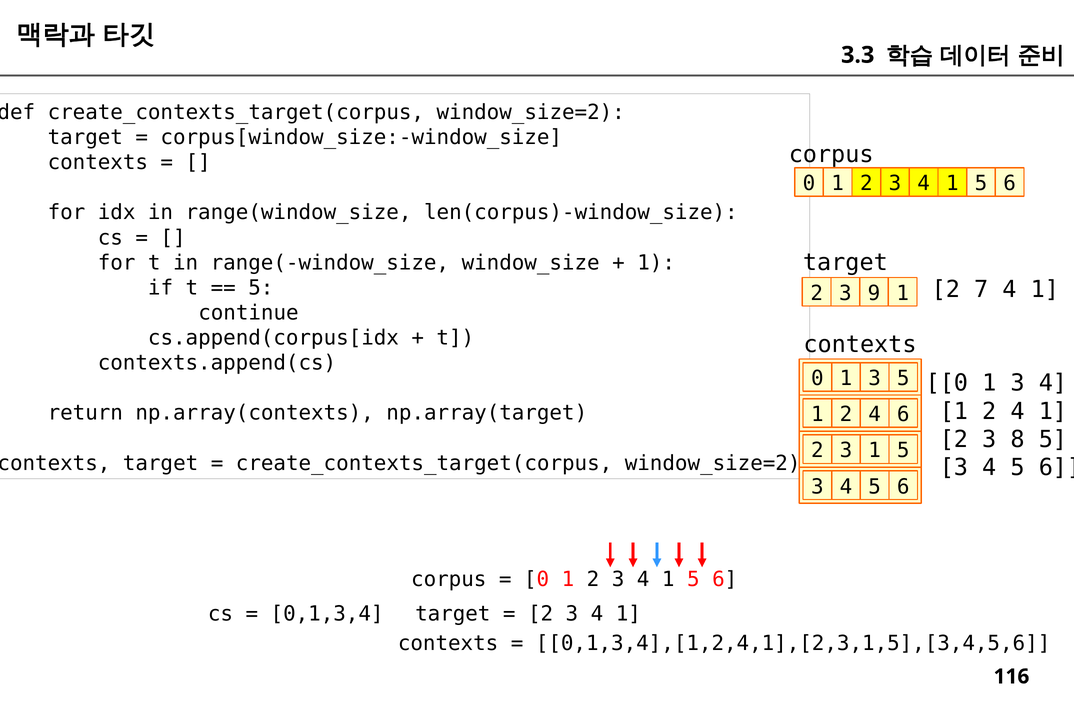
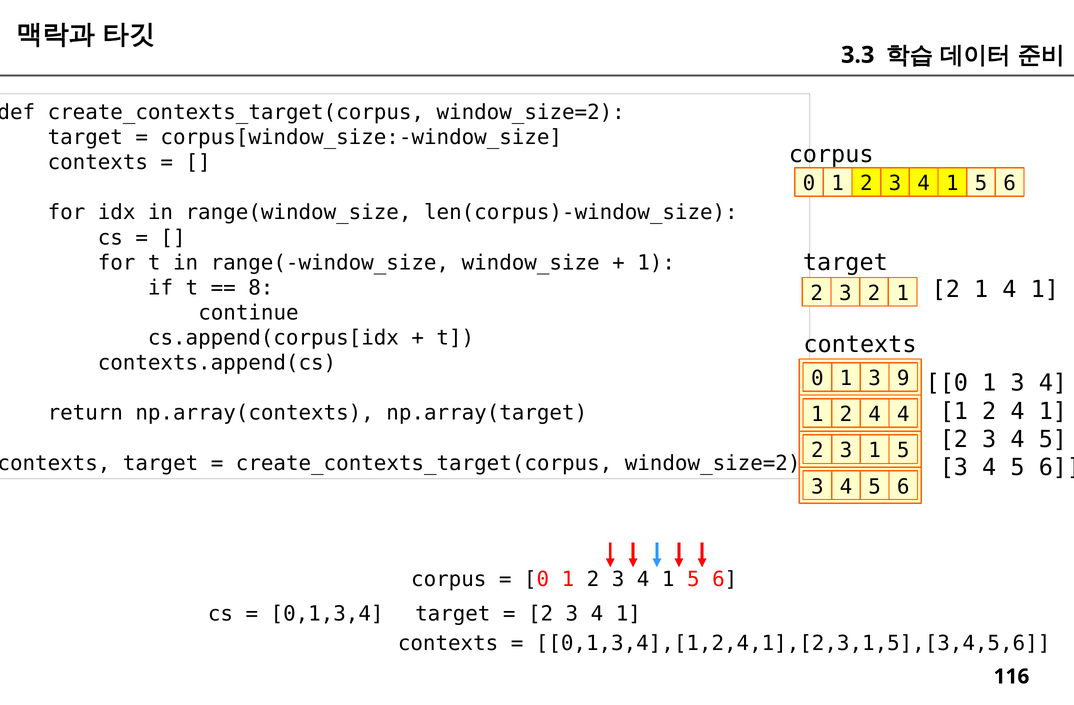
5 at (261, 288): 5 -> 8
7 at (981, 290): 7 -> 1
3 9: 9 -> 2
3 5: 5 -> 9
4 6: 6 -> 4
8 at (1018, 440): 8 -> 4
